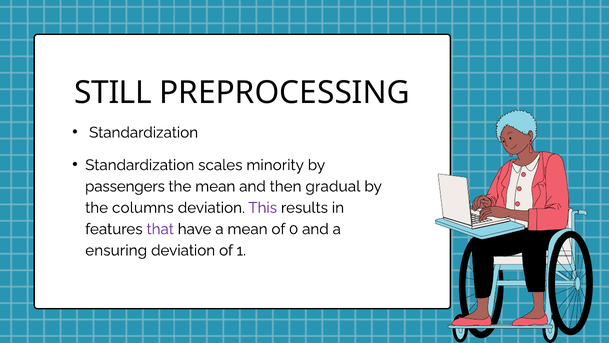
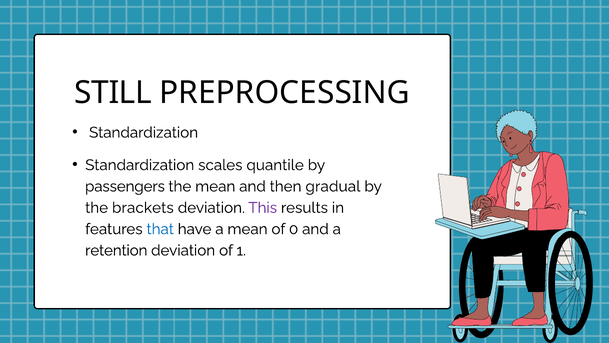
minority: minority -> quantile
columns: columns -> brackets
that colour: purple -> blue
ensuring: ensuring -> retention
